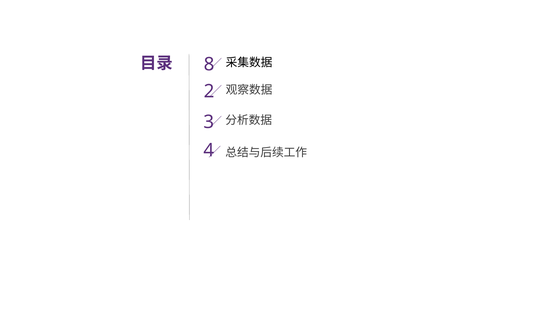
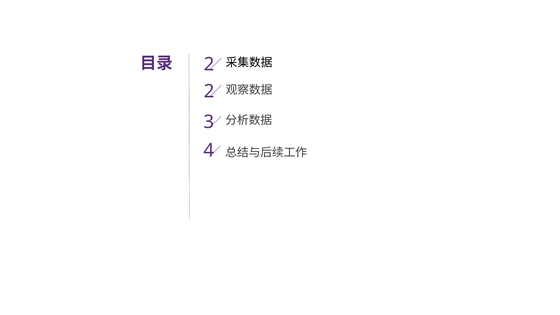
8 at (209, 64): 8 -> 2
